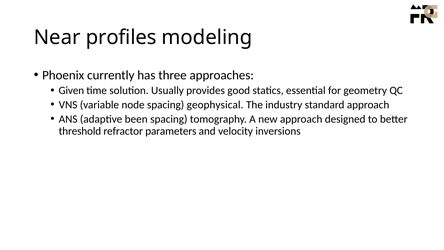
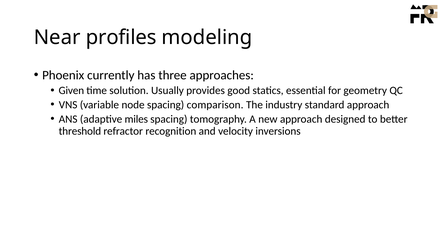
geophysical: geophysical -> comparison
been: been -> miles
parameters: parameters -> recognition
